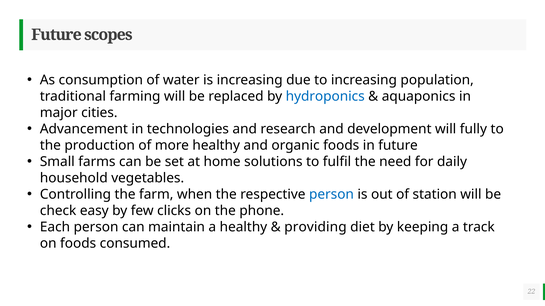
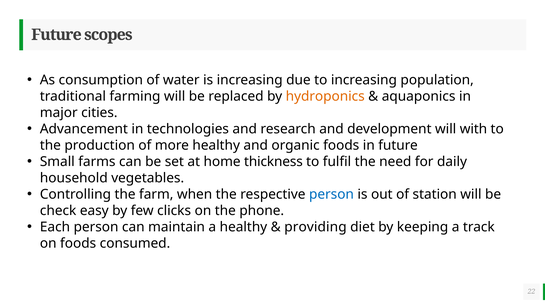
hydroponics colour: blue -> orange
fully: fully -> with
solutions: solutions -> thickness
